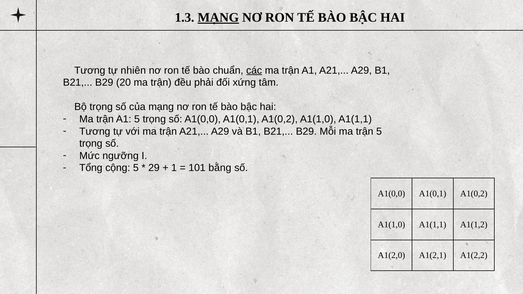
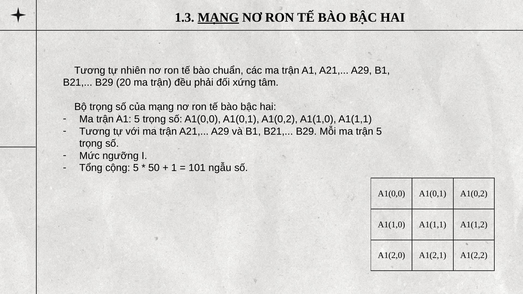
các underline: present -> none
29: 29 -> 50
bằng: bằng -> ngẫu
